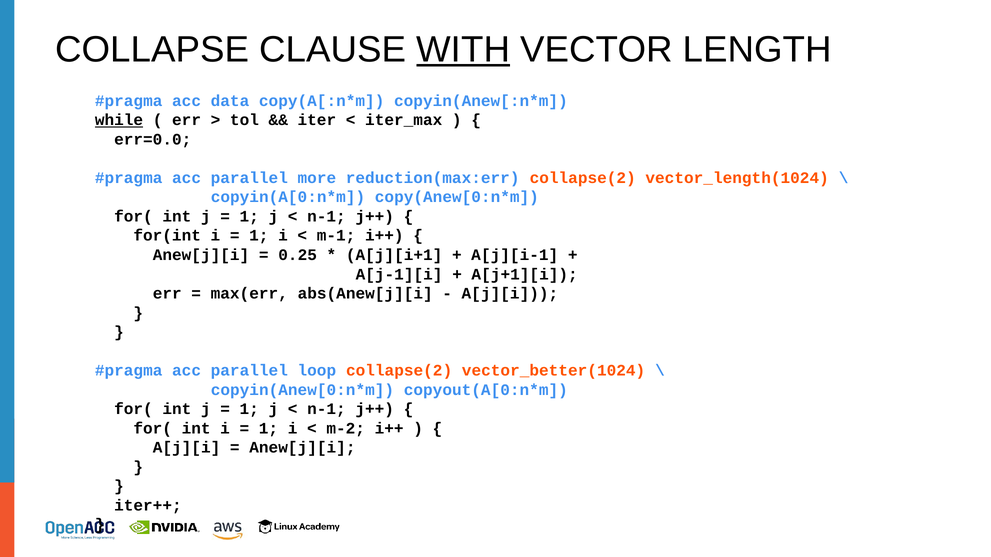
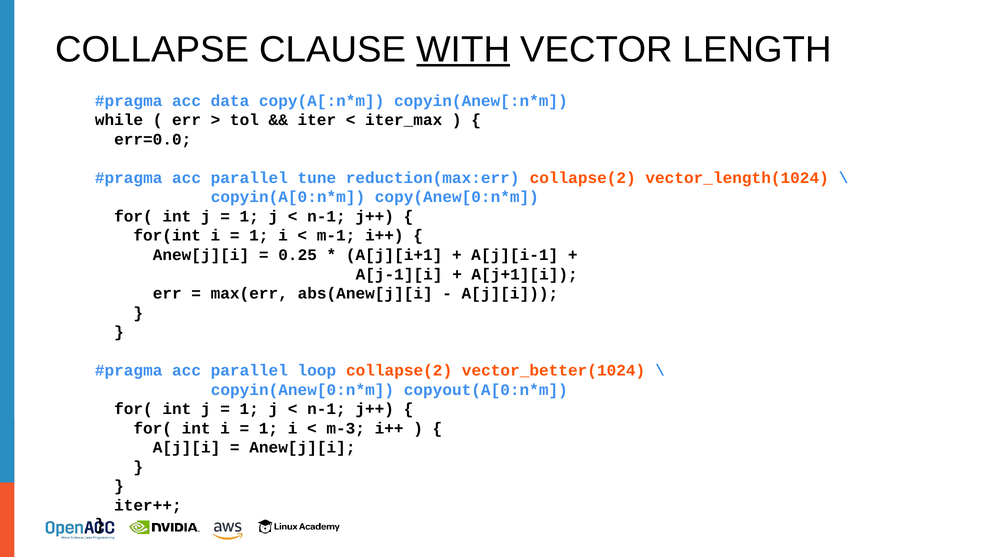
while underline: present -> none
more: more -> tune
m-2: m-2 -> m-3
